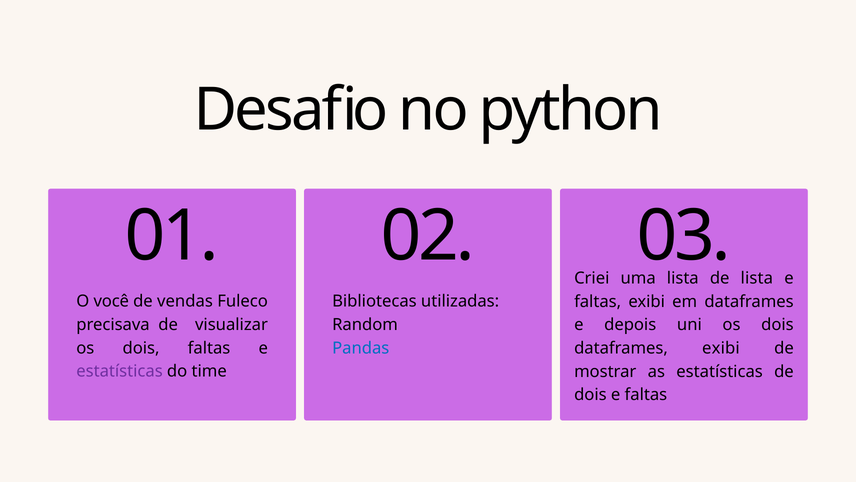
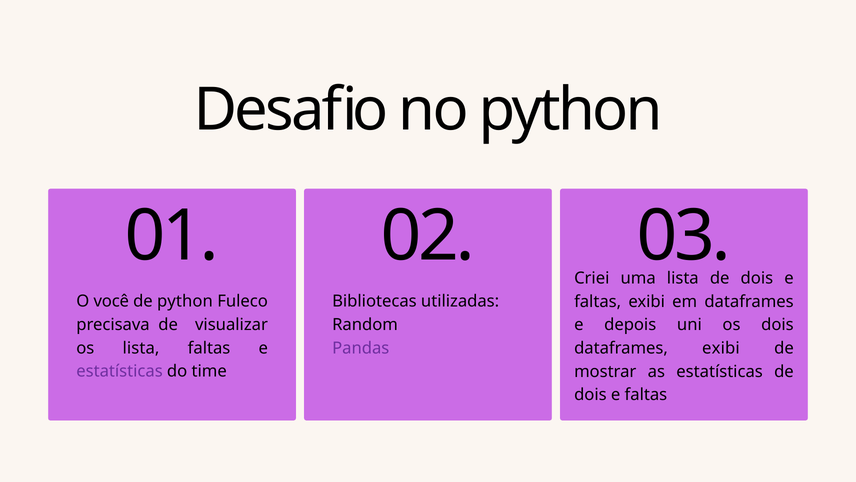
lista at (757, 278): lista -> dois
de vendas: vendas -> python
dois at (141, 348): dois -> lista
Pandas colour: blue -> purple
